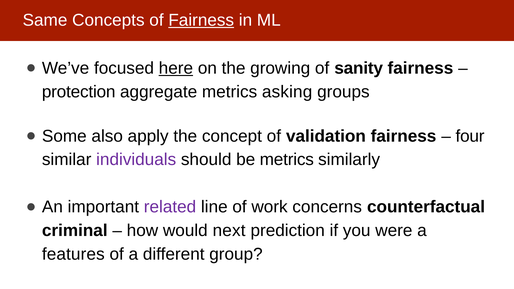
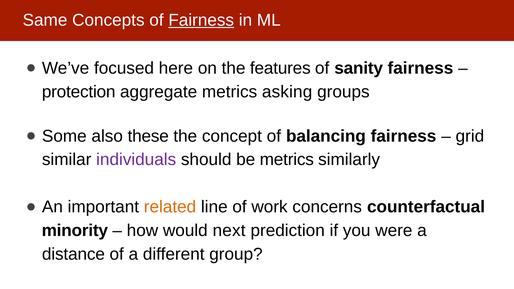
here underline: present -> none
growing: growing -> features
apply: apply -> these
validation: validation -> balancing
four: four -> grid
related colour: purple -> orange
criminal: criminal -> minority
features: features -> distance
